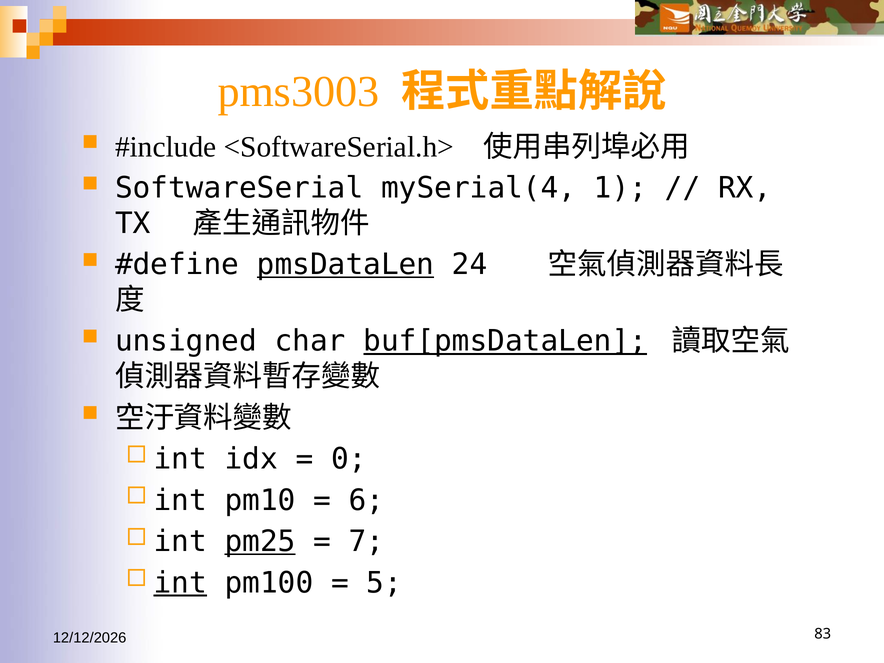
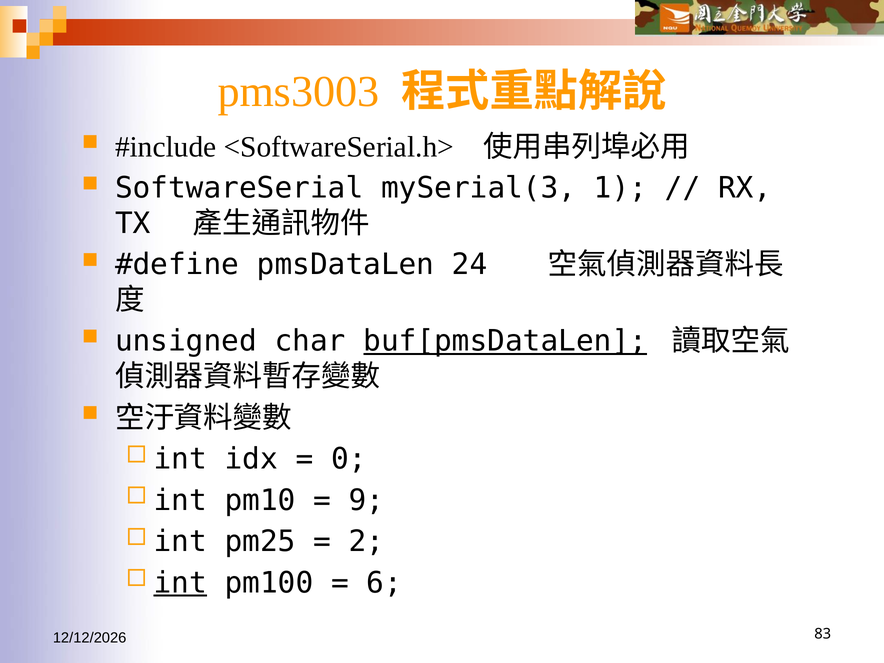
mySerial(4: mySerial(4 -> mySerial(3
pmsDataLen underline: present -> none
6: 6 -> 9
pm25 underline: present -> none
7: 7 -> 2
5: 5 -> 6
